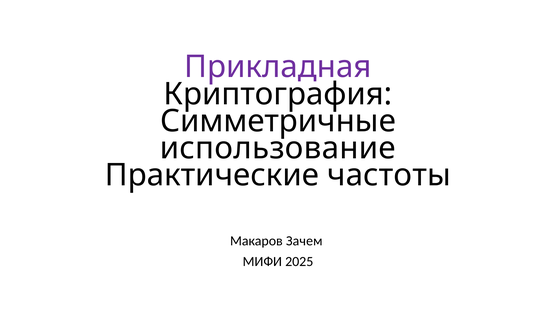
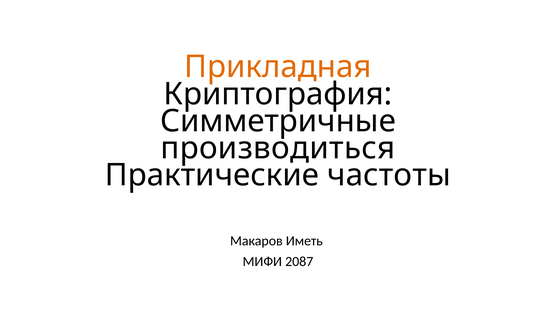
Прикладная colour: purple -> orange
использование: использование -> производиться
Зачем: Зачем -> Иметь
2025: 2025 -> 2087
